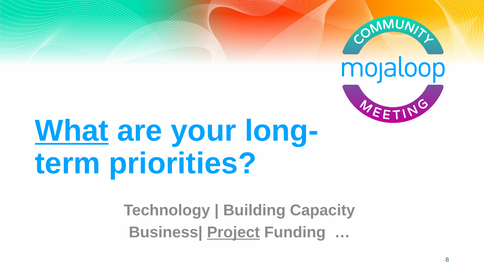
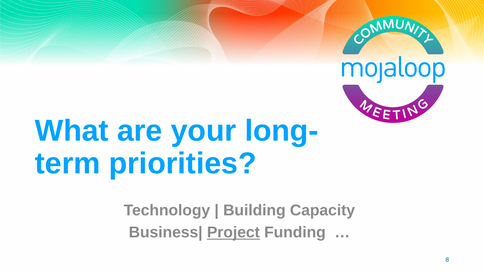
What underline: present -> none
